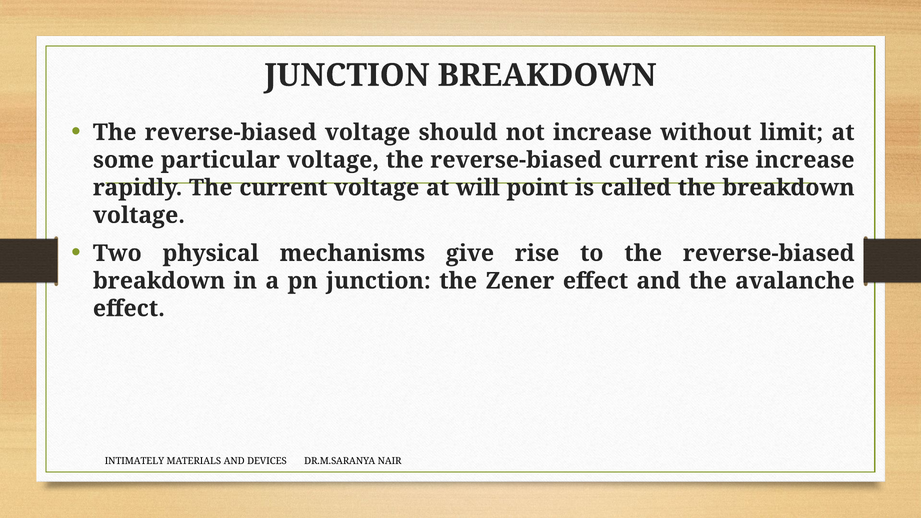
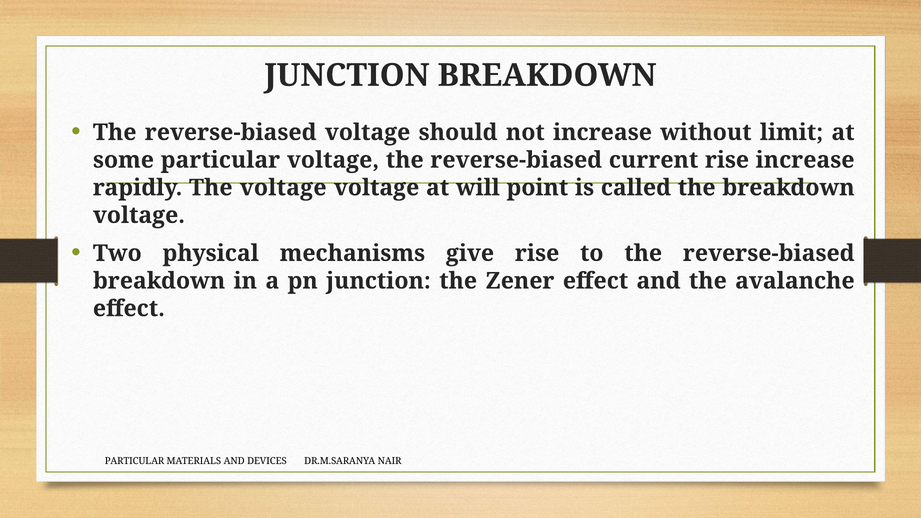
The current: current -> voltage
INTIMATELY at (134, 461): INTIMATELY -> PARTICULAR
